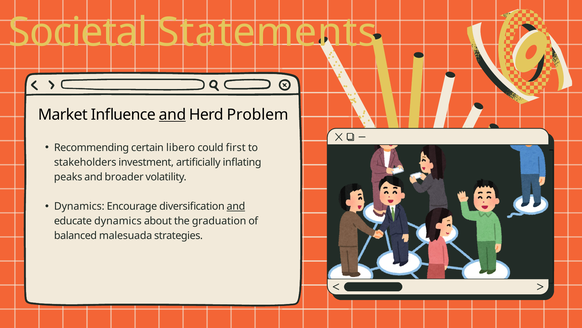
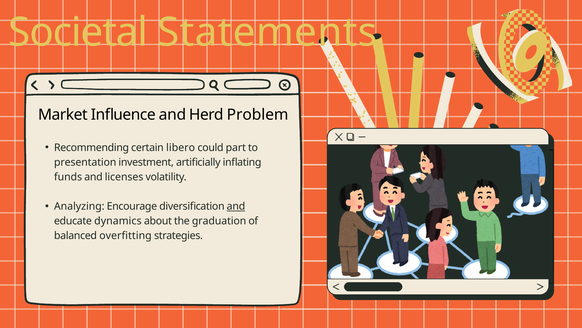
and at (172, 114) underline: present -> none
first: first -> part
stakeholders: stakeholders -> presentation
peaks: peaks -> funds
broader: broader -> licenses
Dynamics at (79, 206): Dynamics -> Analyzing
malesuada: malesuada -> overfitting
